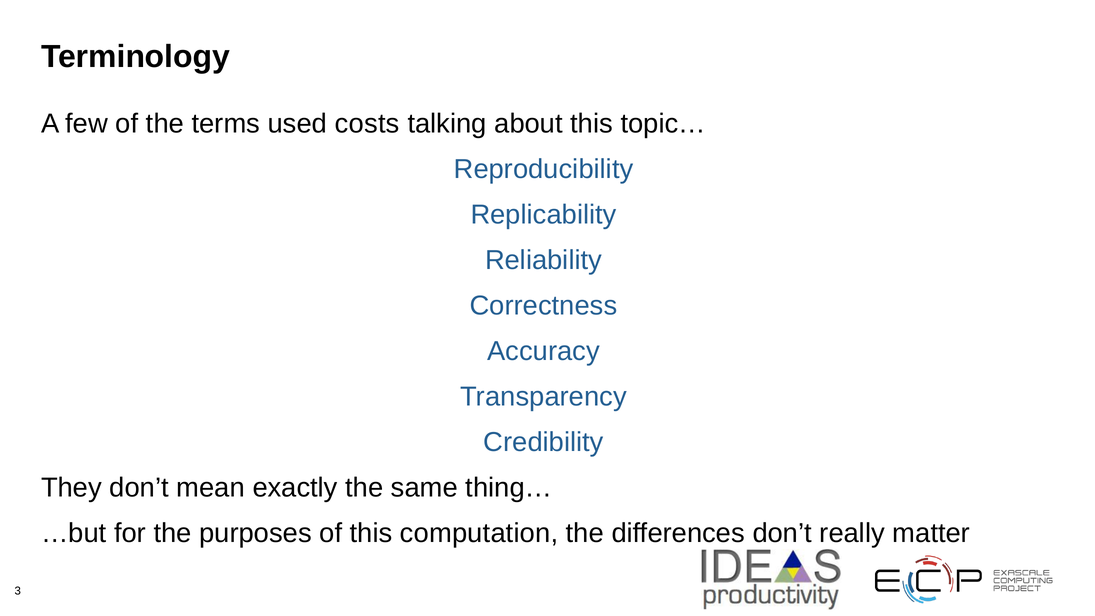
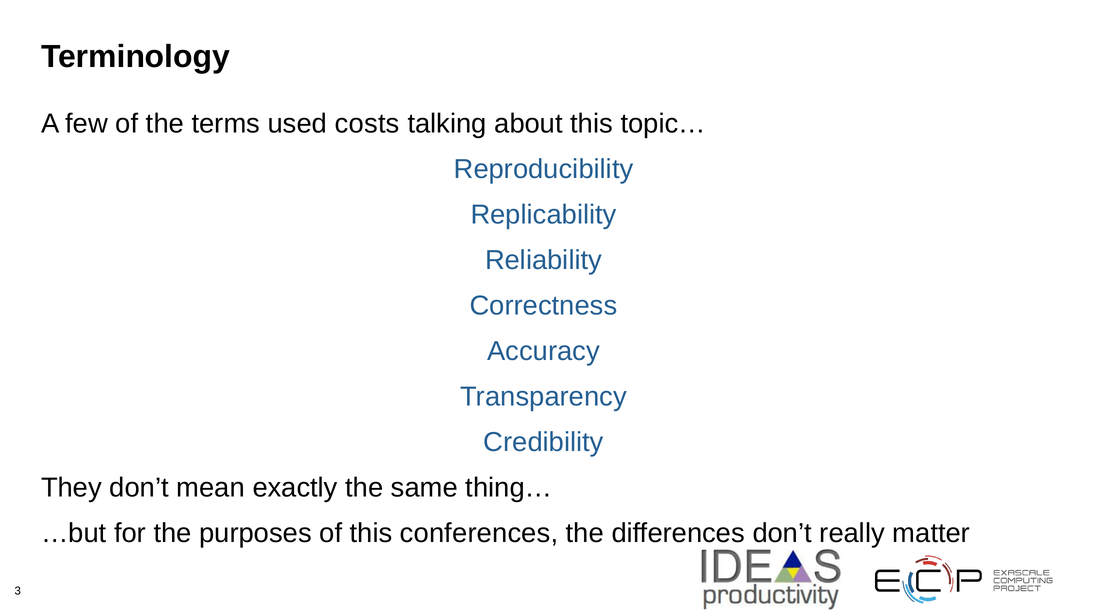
computation: computation -> conferences
